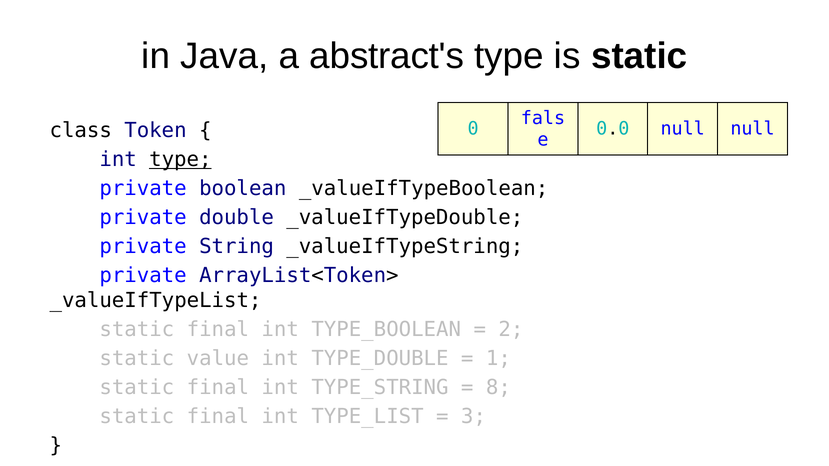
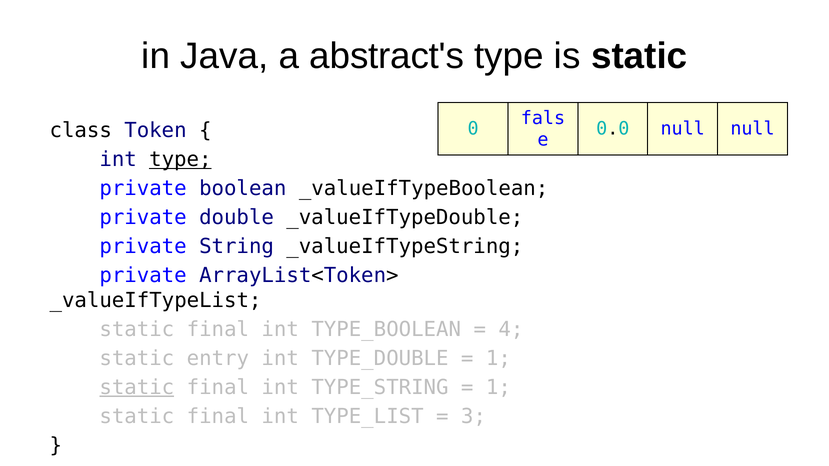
2: 2 -> 4
value: value -> entry
static at (137, 388) underline: none -> present
8 at (498, 388): 8 -> 1
